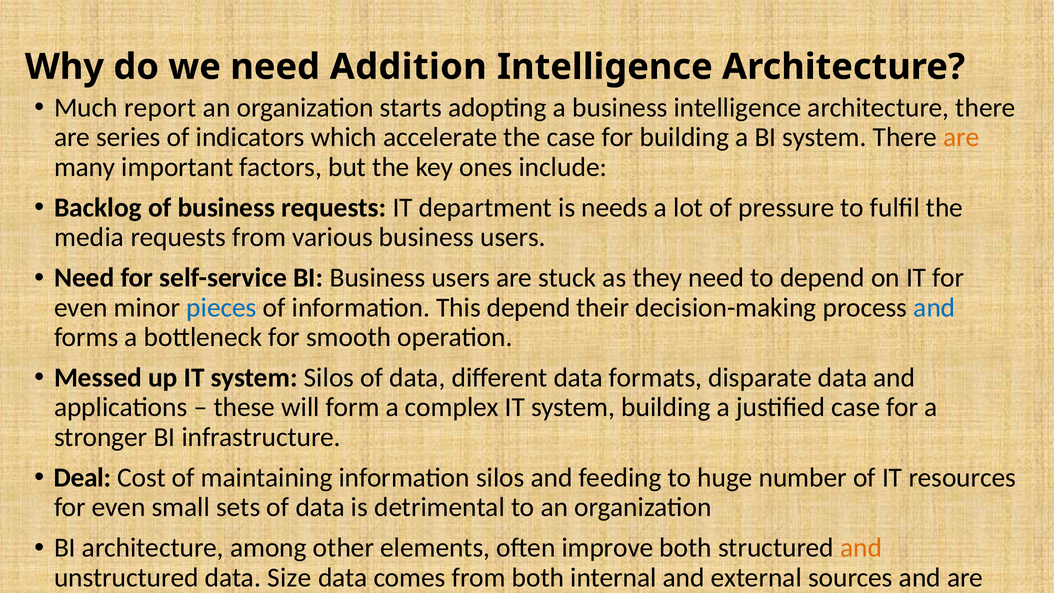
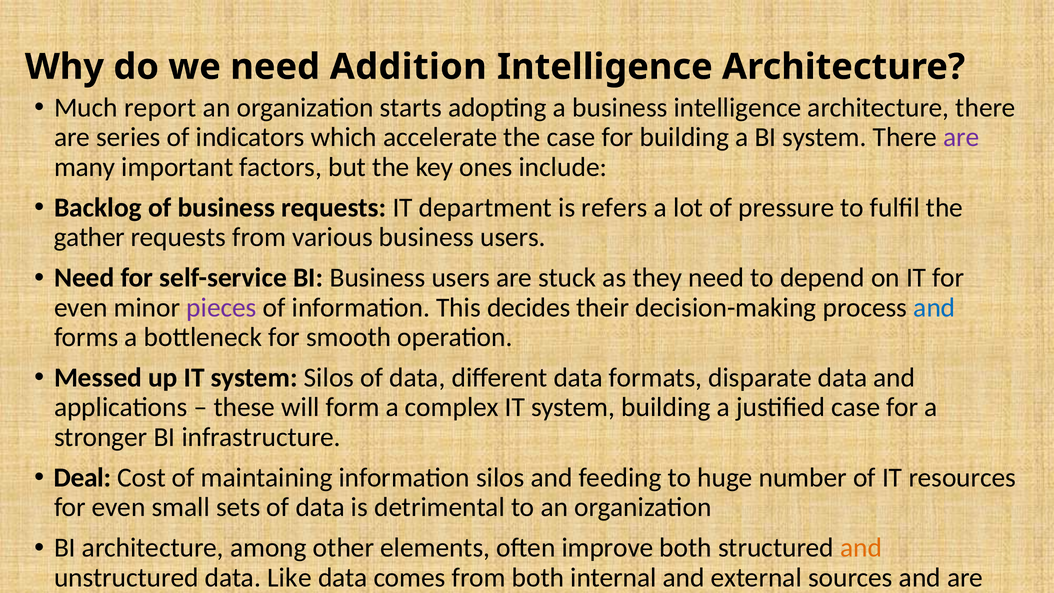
are at (961, 137) colour: orange -> purple
needs: needs -> refers
media: media -> gather
pieces colour: blue -> purple
This depend: depend -> decides
Size: Size -> Like
